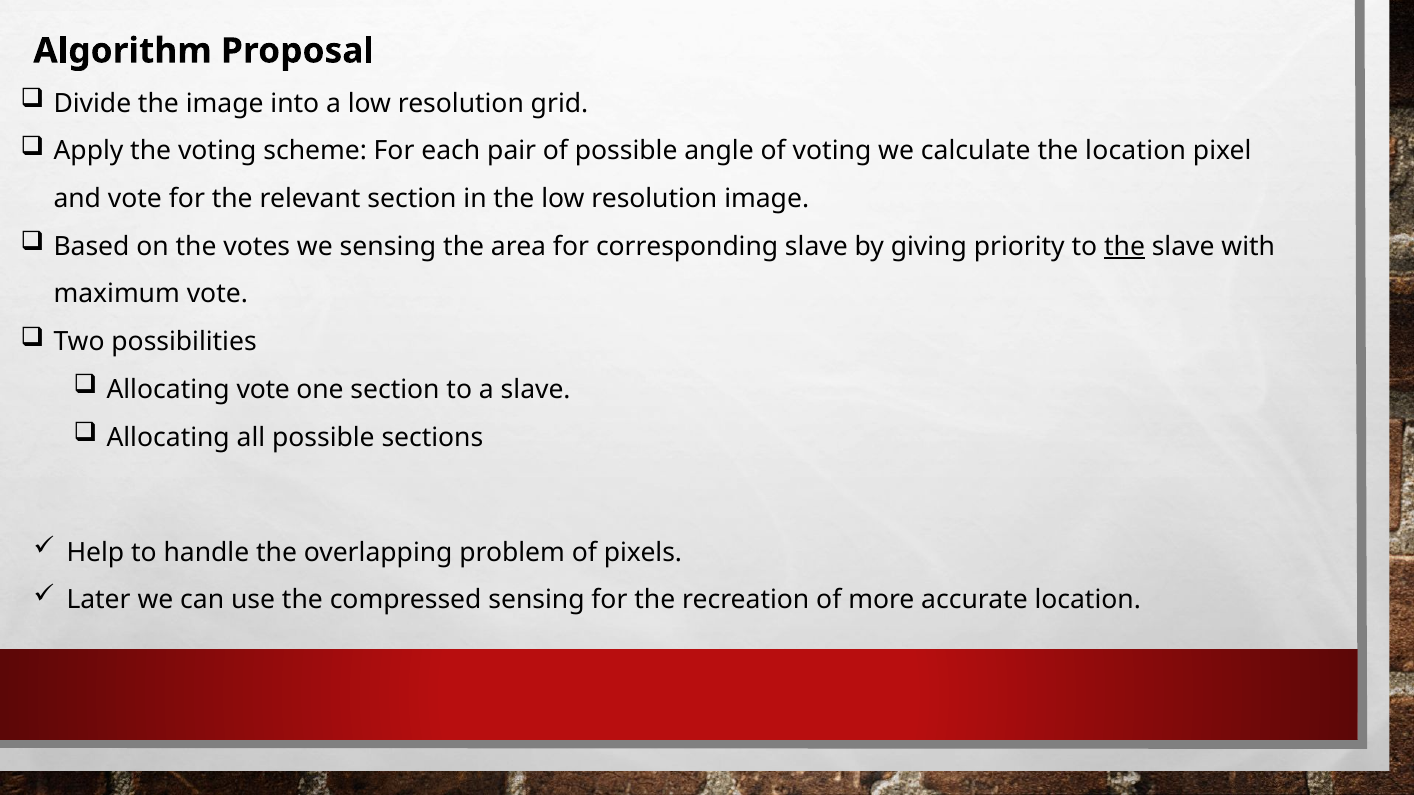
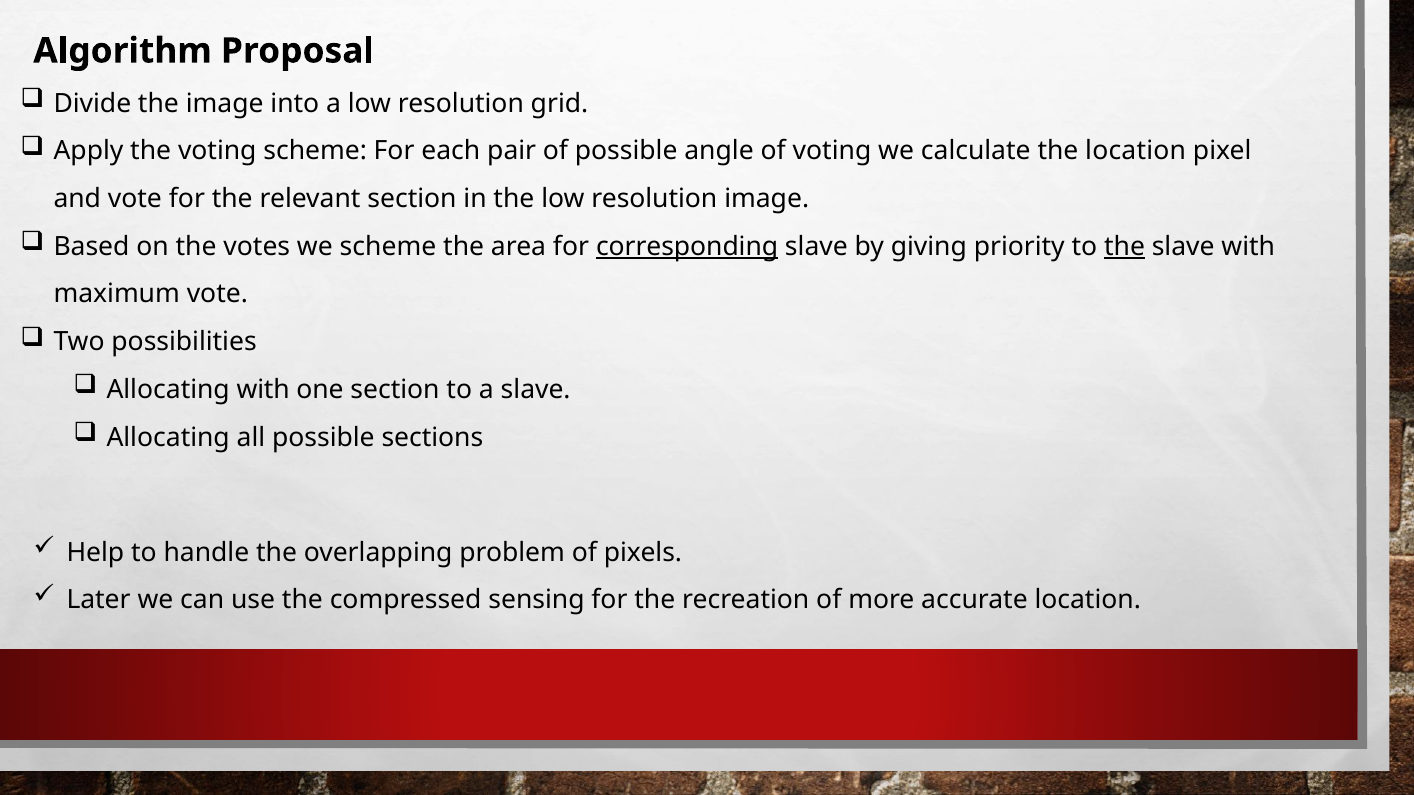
we sensing: sensing -> scheme
corresponding underline: none -> present
Allocating vote: vote -> with
